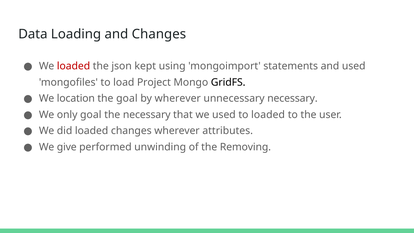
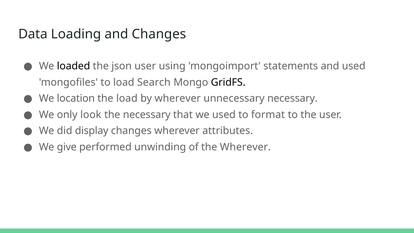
loaded at (74, 66) colour: red -> black
json kept: kept -> user
Project: Project -> Search
the goal: goal -> load
only goal: goal -> look
to loaded: loaded -> format
did loaded: loaded -> display
the Removing: Removing -> Wherever
